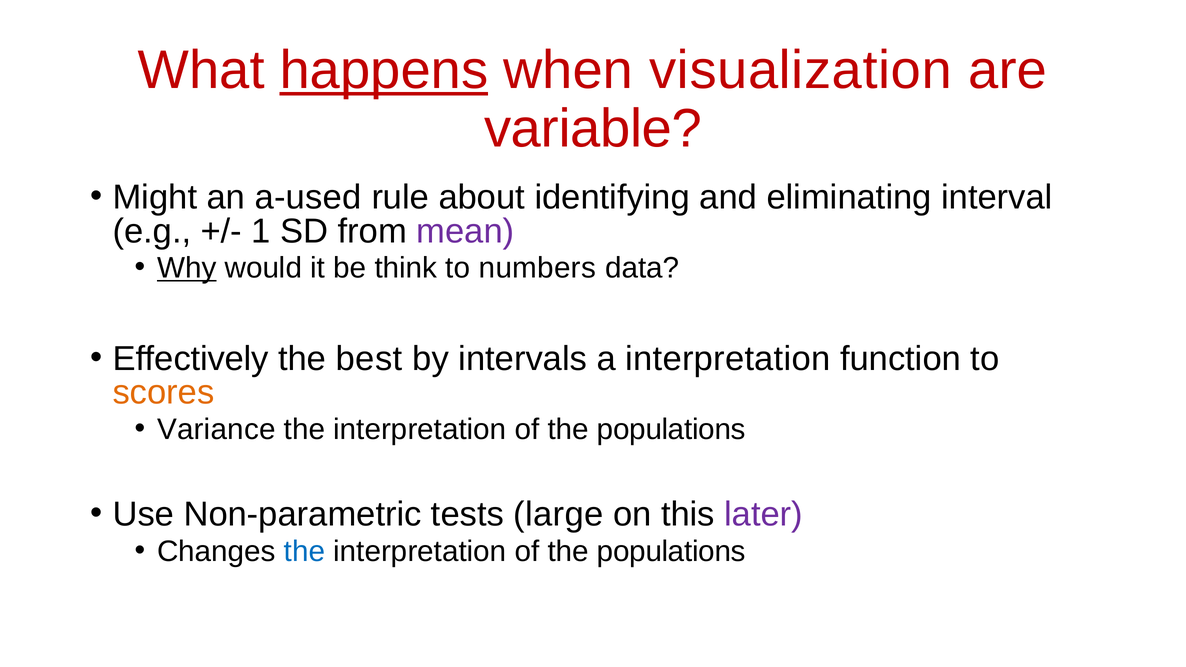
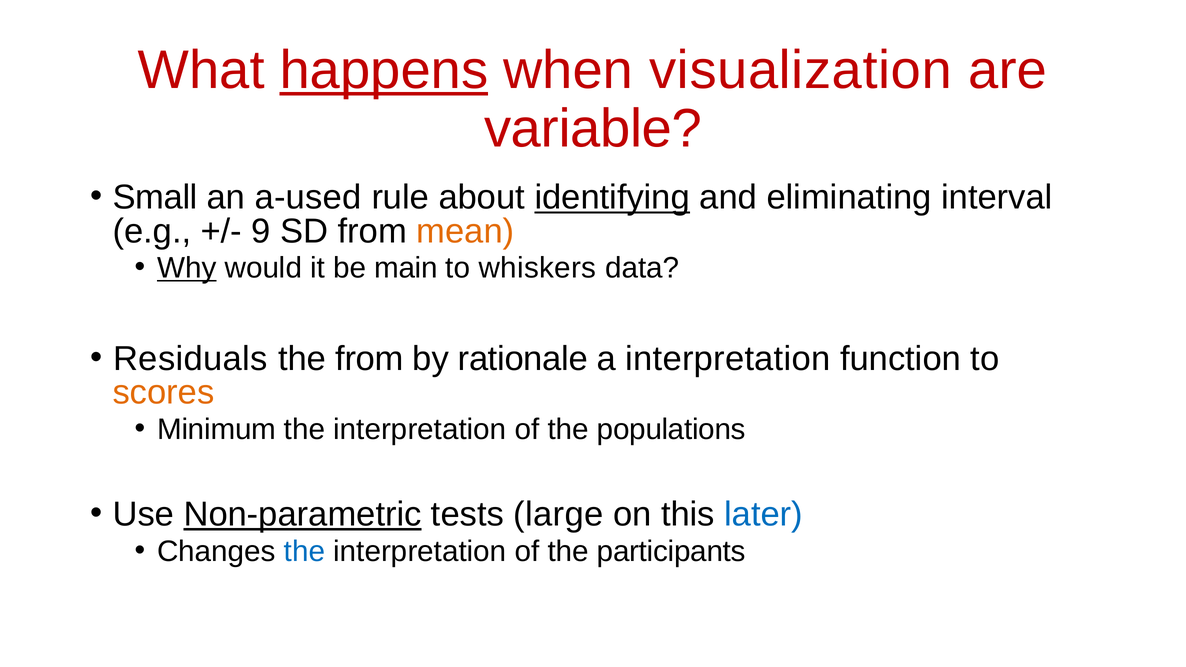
Might: Might -> Small
identifying underline: none -> present
1: 1 -> 9
mean colour: purple -> orange
think: think -> main
numbers: numbers -> whiskers
Effectively: Effectively -> Residuals
the best: best -> from
intervals: intervals -> rationale
Variance: Variance -> Minimum
Non-parametric underline: none -> present
later colour: purple -> blue
populations at (671, 551): populations -> participants
